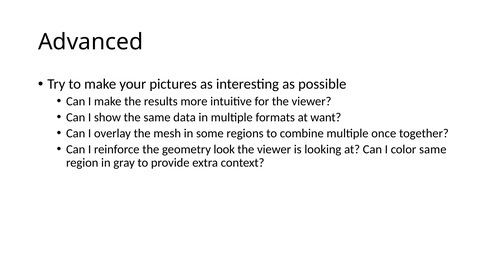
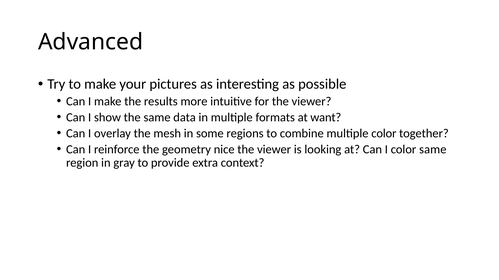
multiple once: once -> color
look: look -> nice
